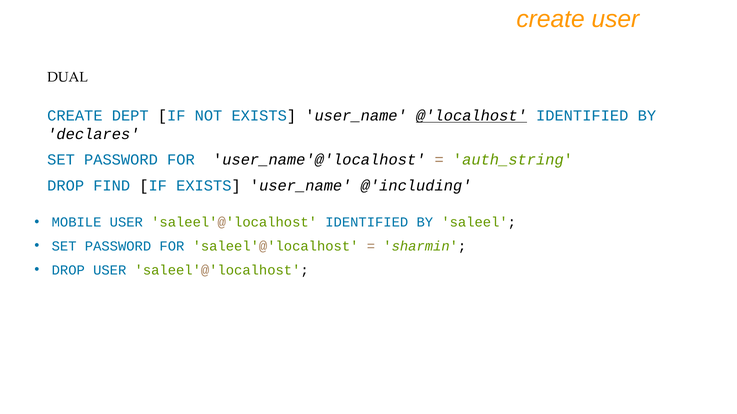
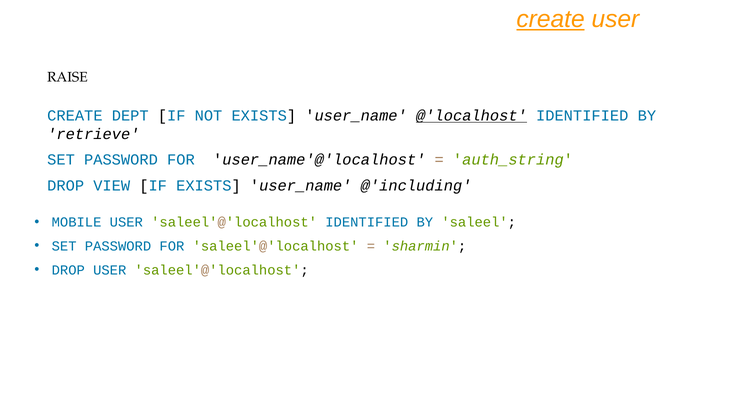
create at (551, 19) underline: none -> present
DUAL: DUAL -> RAISE
declares: declares -> retrieve
FIND: FIND -> VIEW
